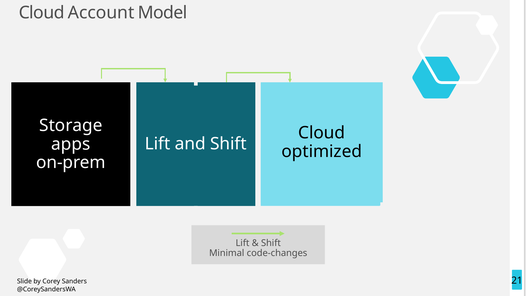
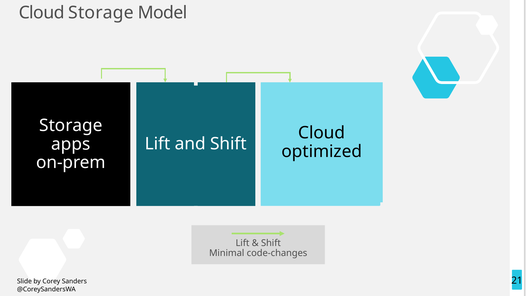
Cloud Account: Account -> Storage
